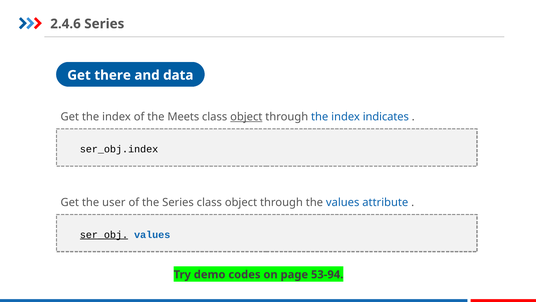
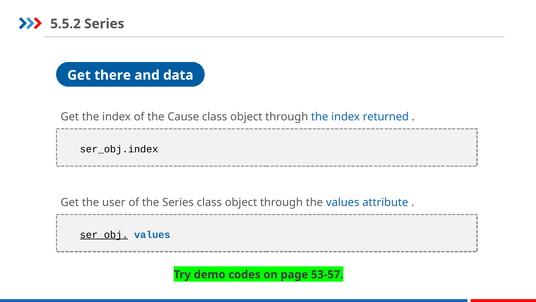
2.4.6: 2.4.6 -> 5.5.2
Meets: Meets -> Cause
object at (246, 117) underline: present -> none
indicates: indicates -> returned
53-94: 53-94 -> 53-57
